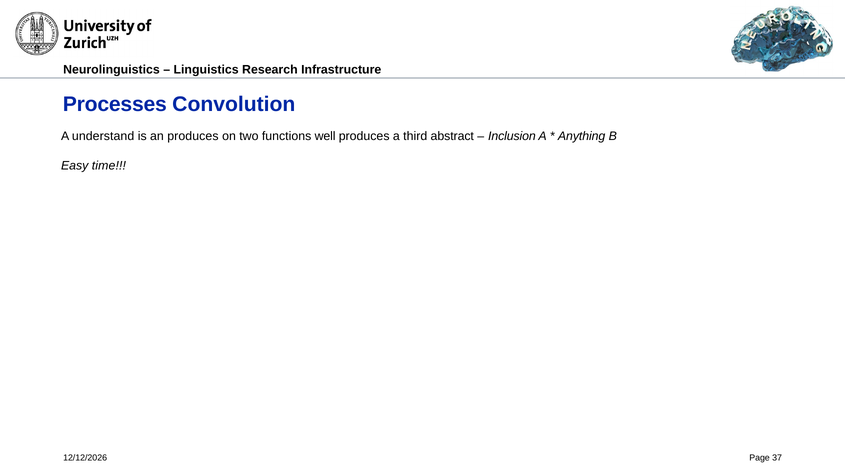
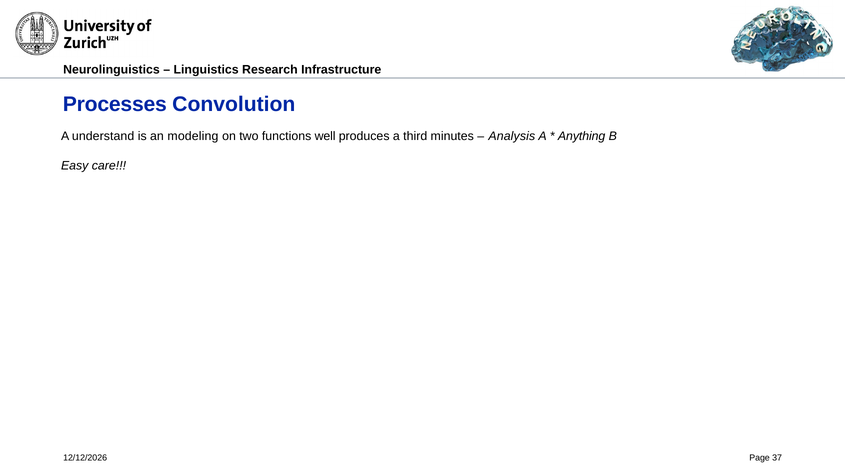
an produces: produces -> modeling
abstract: abstract -> minutes
Inclusion: Inclusion -> Analysis
time: time -> care
